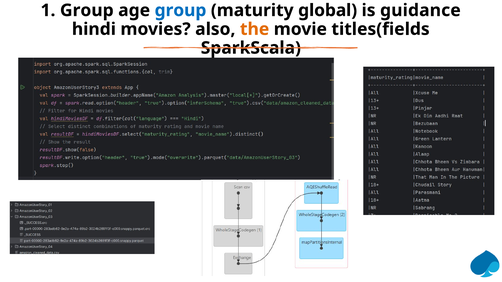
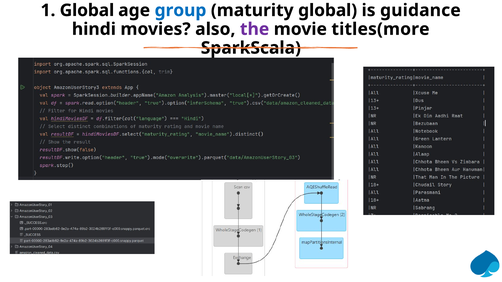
1 Group: Group -> Global
the colour: orange -> purple
titles(fields: titles(fields -> titles(more
